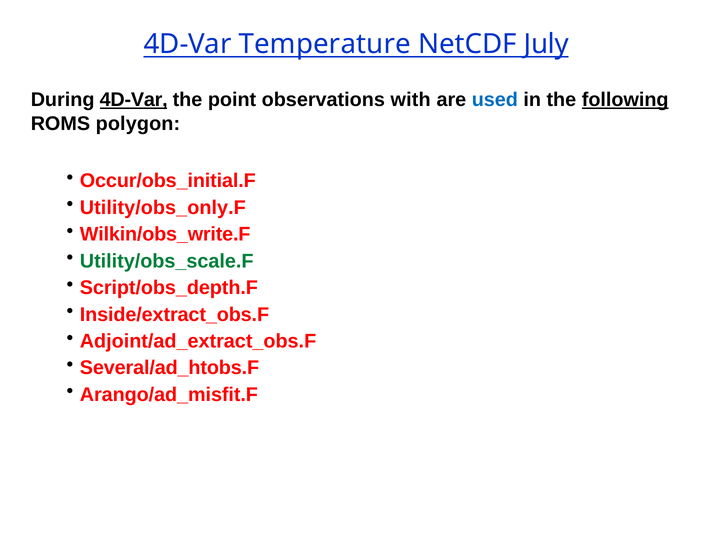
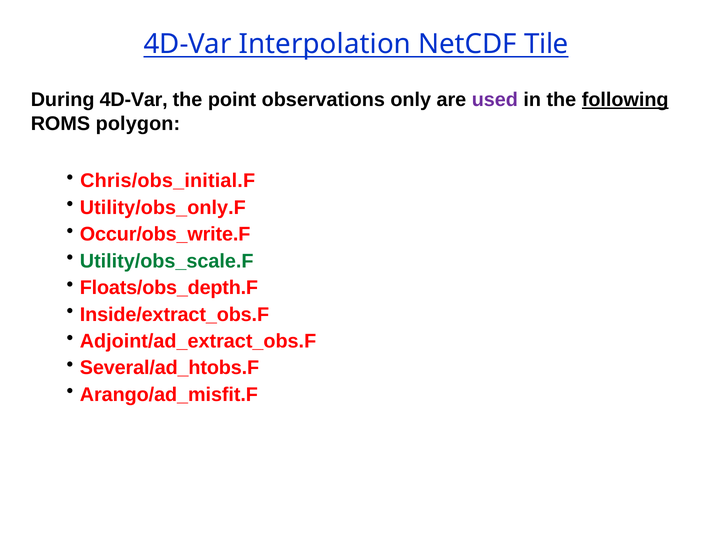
Temperature: Temperature -> Interpolation
July: July -> Tile
4D-Var at (134, 100) underline: present -> none
with: with -> only
used colour: blue -> purple
Occur/obs_initial.F: Occur/obs_initial.F -> Chris/obs_initial.F
Wilkin/obs_write.F: Wilkin/obs_write.F -> Occur/obs_write.F
Script/obs_depth.F: Script/obs_depth.F -> Floats/obs_depth.F
